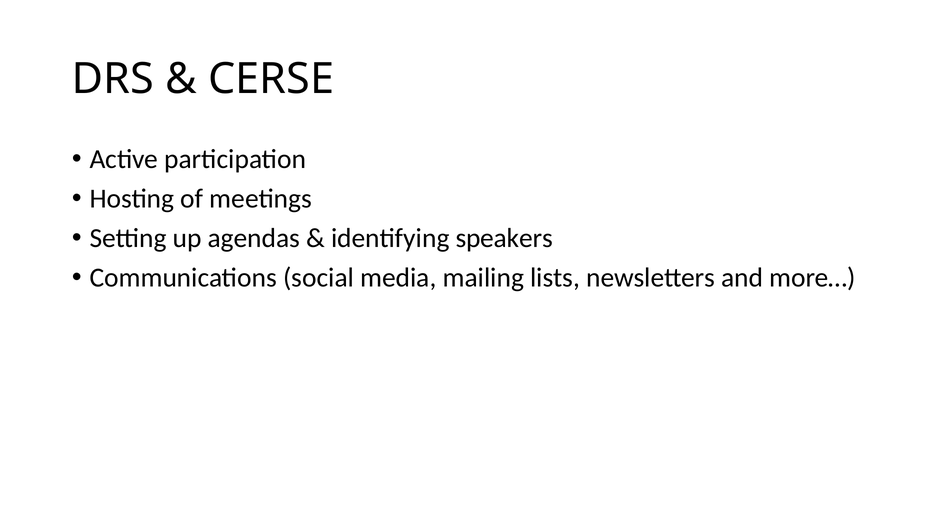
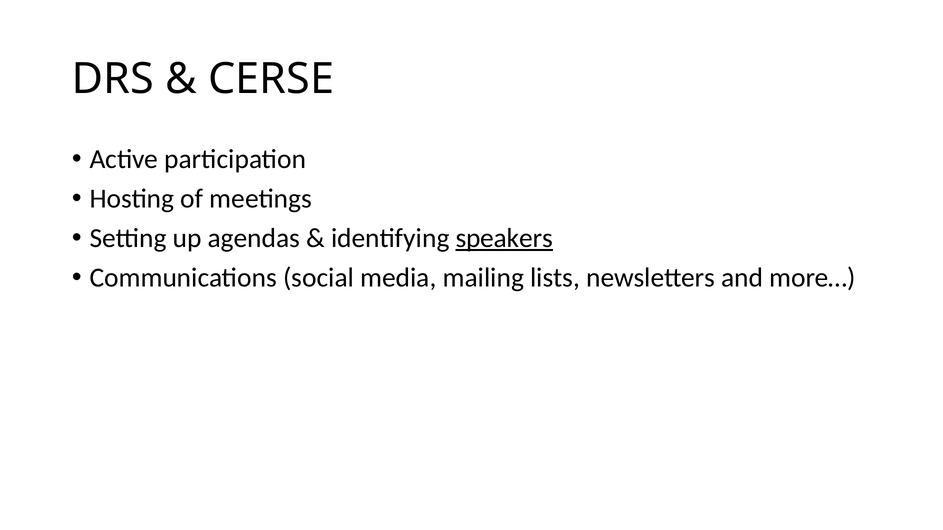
speakers underline: none -> present
